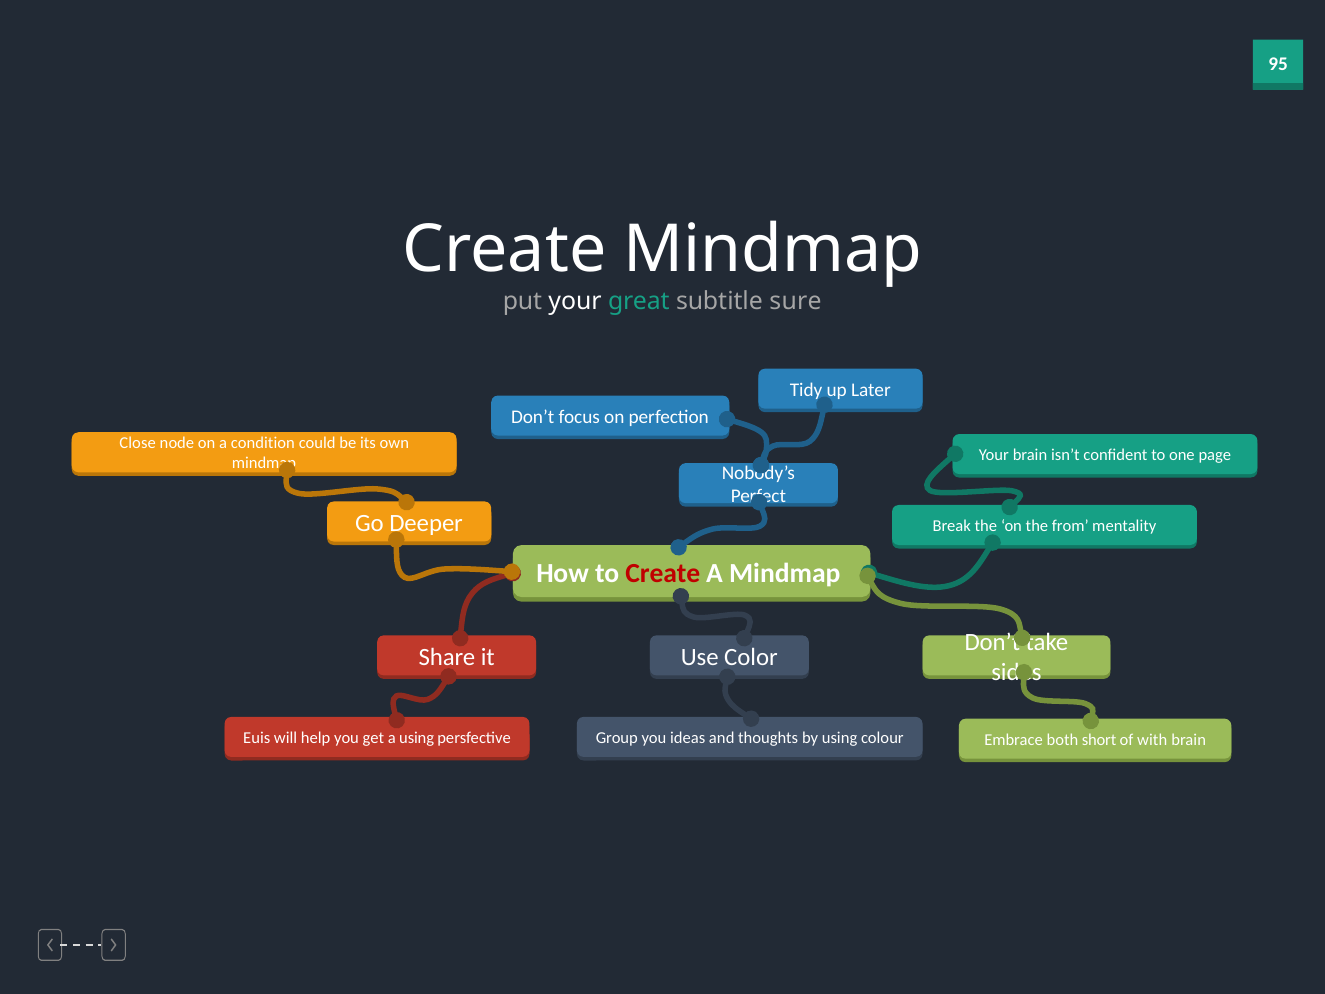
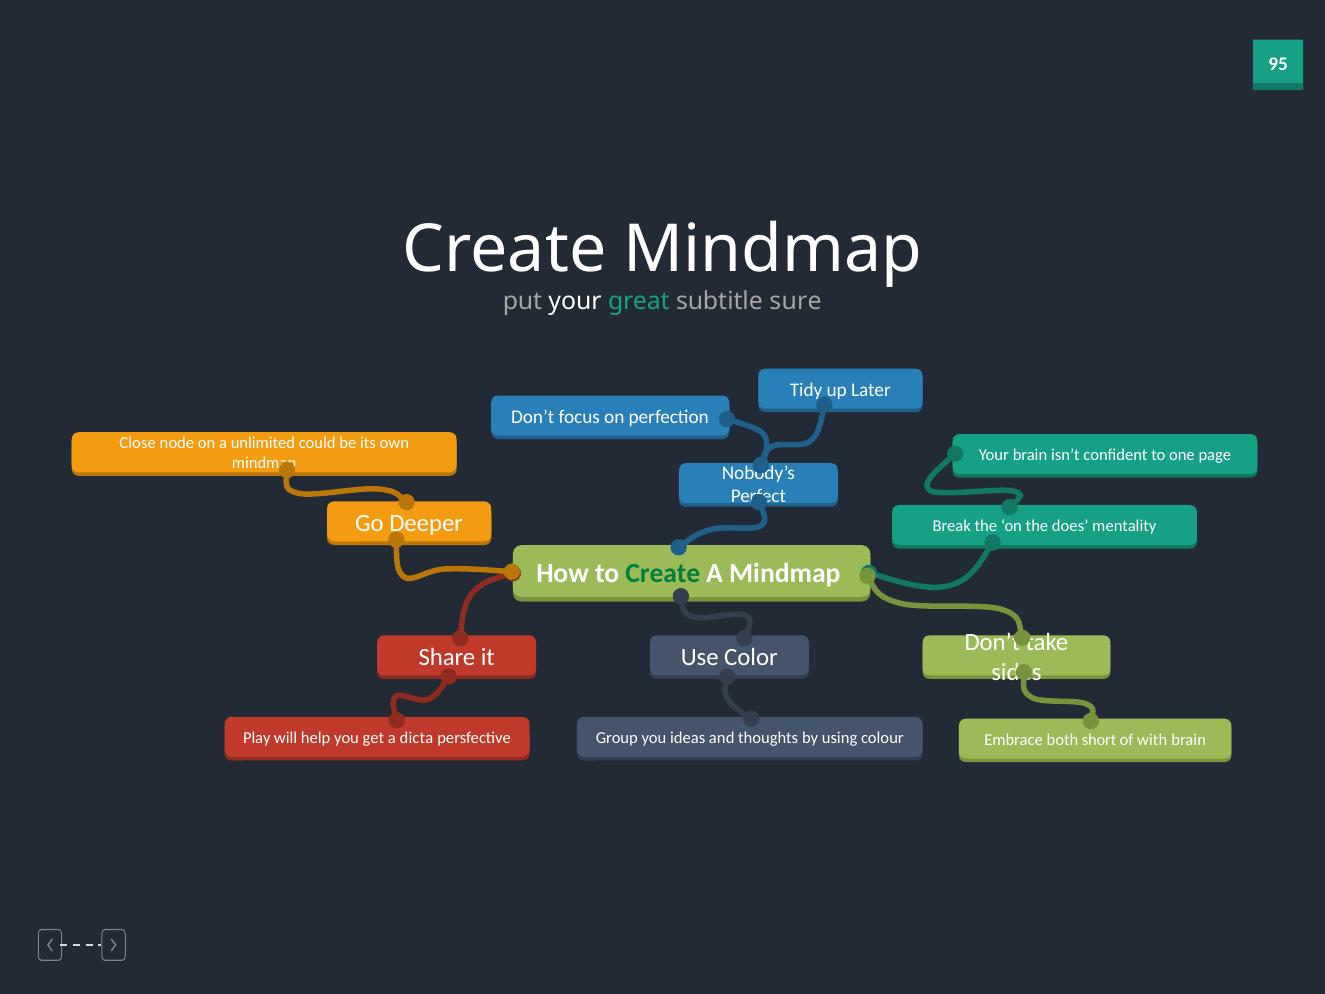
condition: condition -> unlimited
from: from -> does
Create at (663, 573) colour: red -> green
Euis: Euis -> Play
a using: using -> dicta
